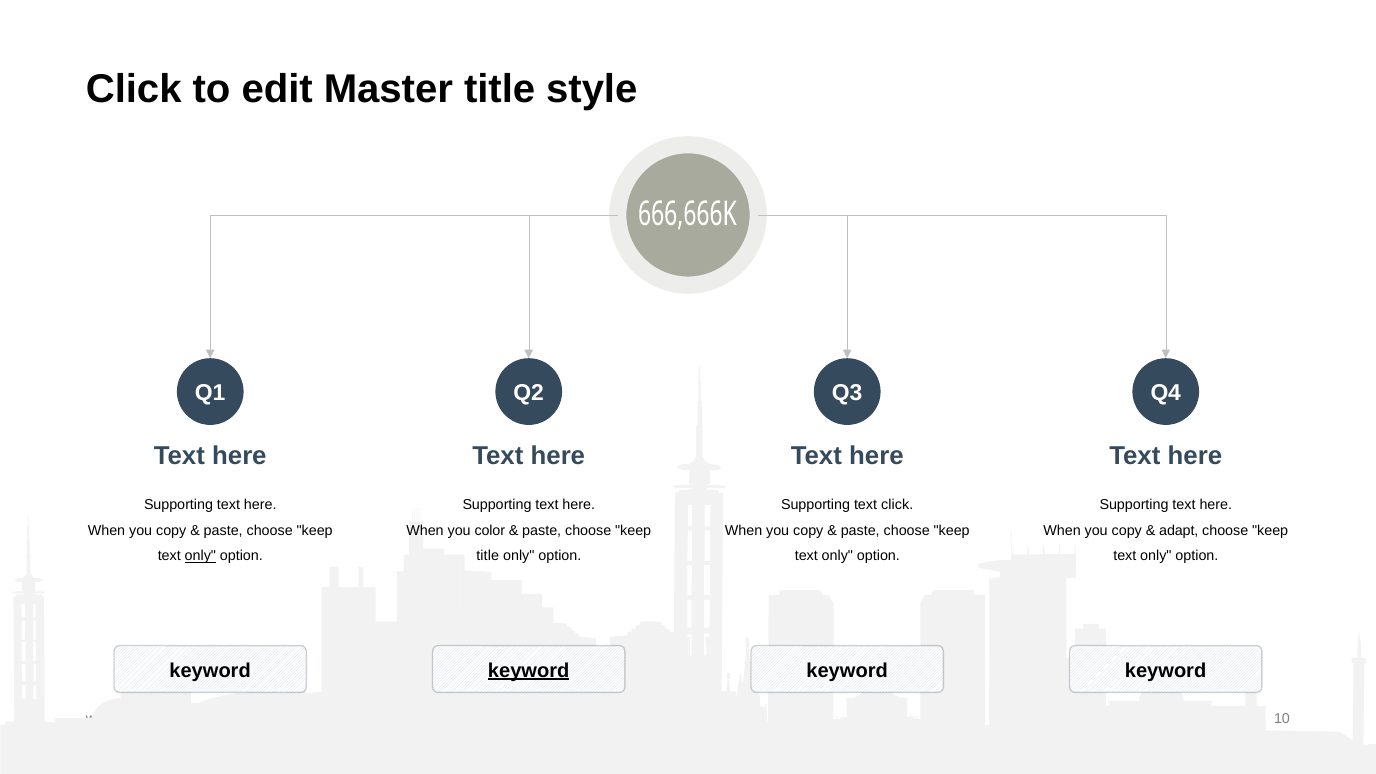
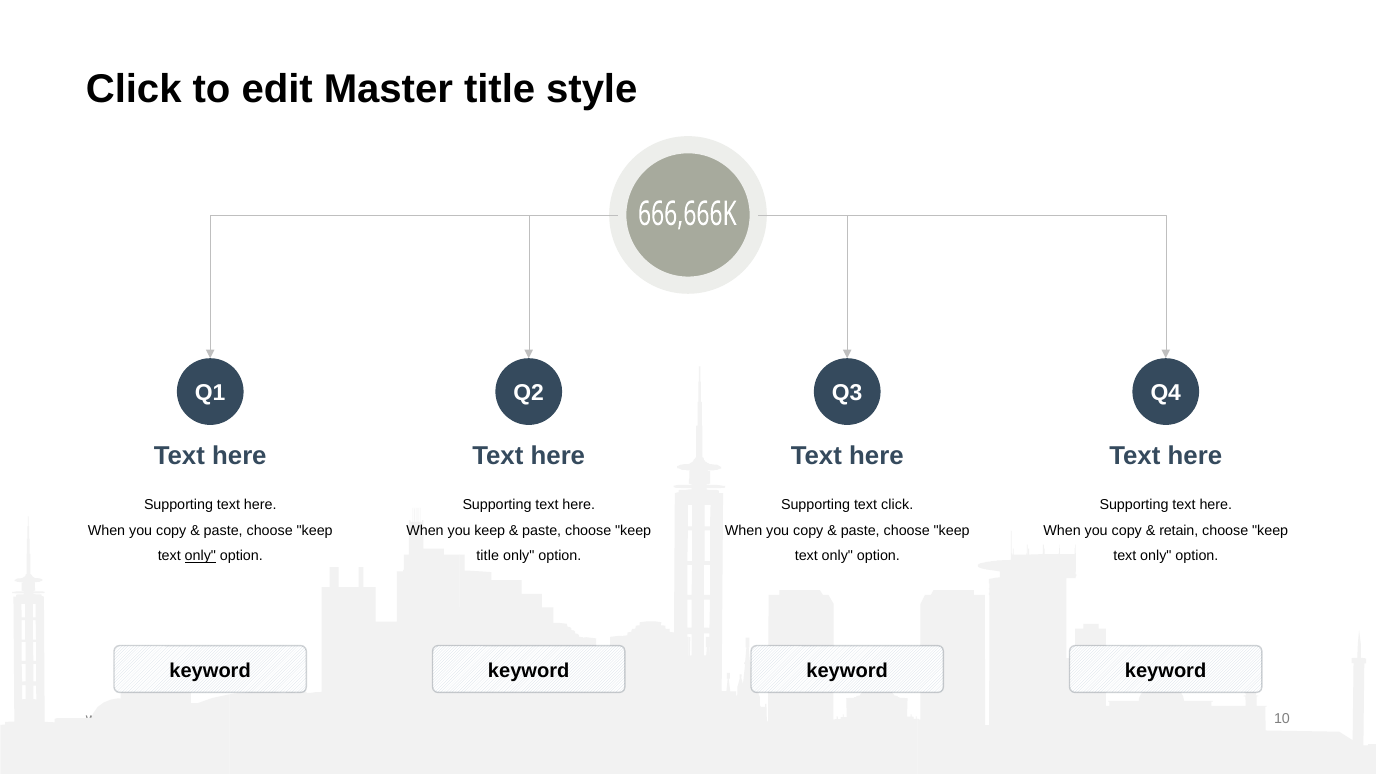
you color: color -> keep
adapt: adapt -> retain
keyword at (529, 670) underline: present -> none
